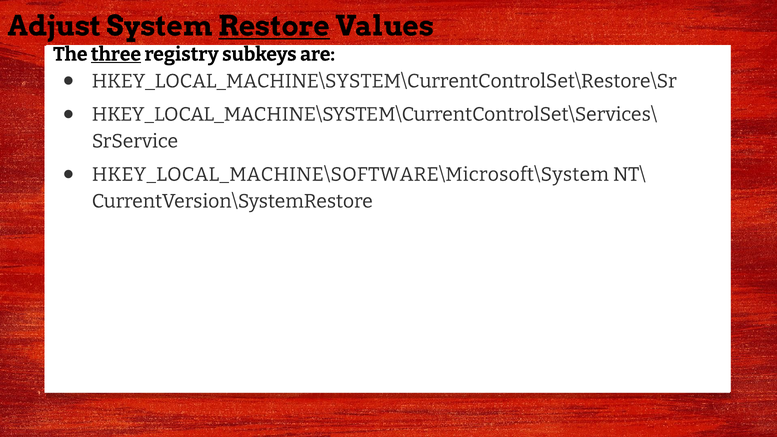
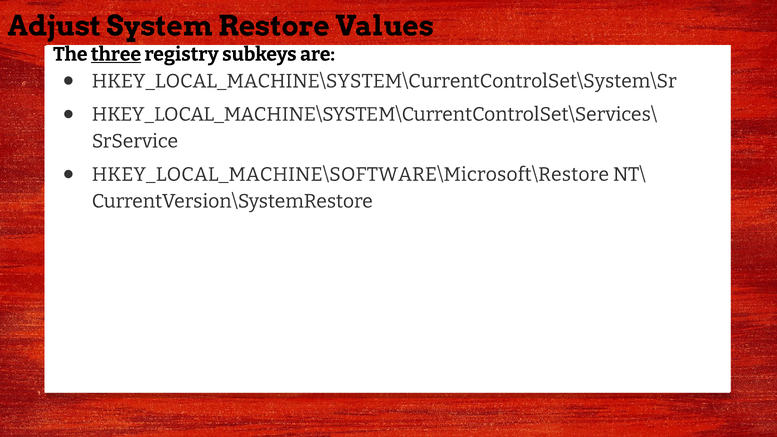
Restore underline: present -> none
HKEY_LOCAL_MACHINE\SYSTEM\CurrentControlSet\Restore\Sr: HKEY_LOCAL_MACHINE\SYSTEM\CurrentControlSet\Restore\Sr -> HKEY_LOCAL_MACHINE\SYSTEM\CurrentControlSet\System\Sr
HKEY_LOCAL_MACHINE\SOFTWARE\Microsoft\System: HKEY_LOCAL_MACHINE\SOFTWARE\Microsoft\System -> HKEY_LOCAL_MACHINE\SOFTWARE\Microsoft\Restore
